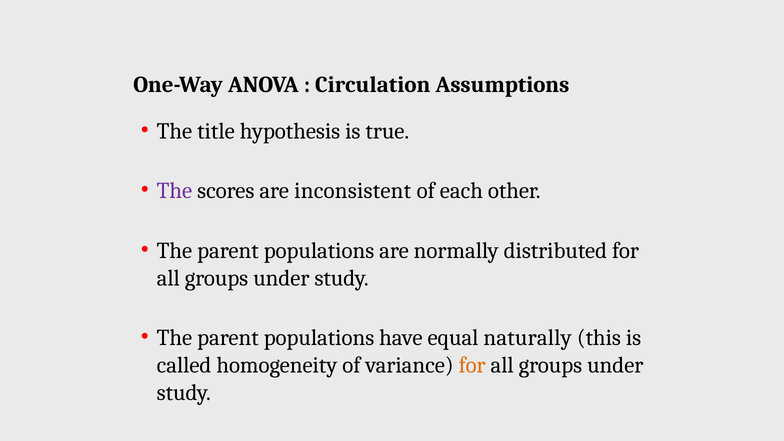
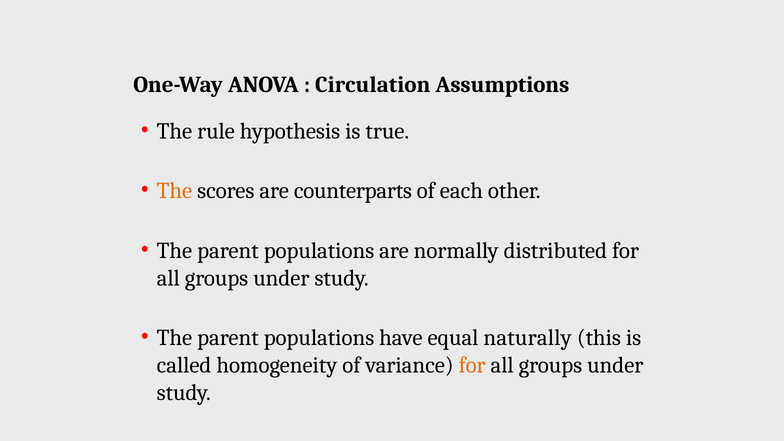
title: title -> rule
The at (174, 191) colour: purple -> orange
inconsistent: inconsistent -> counterparts
